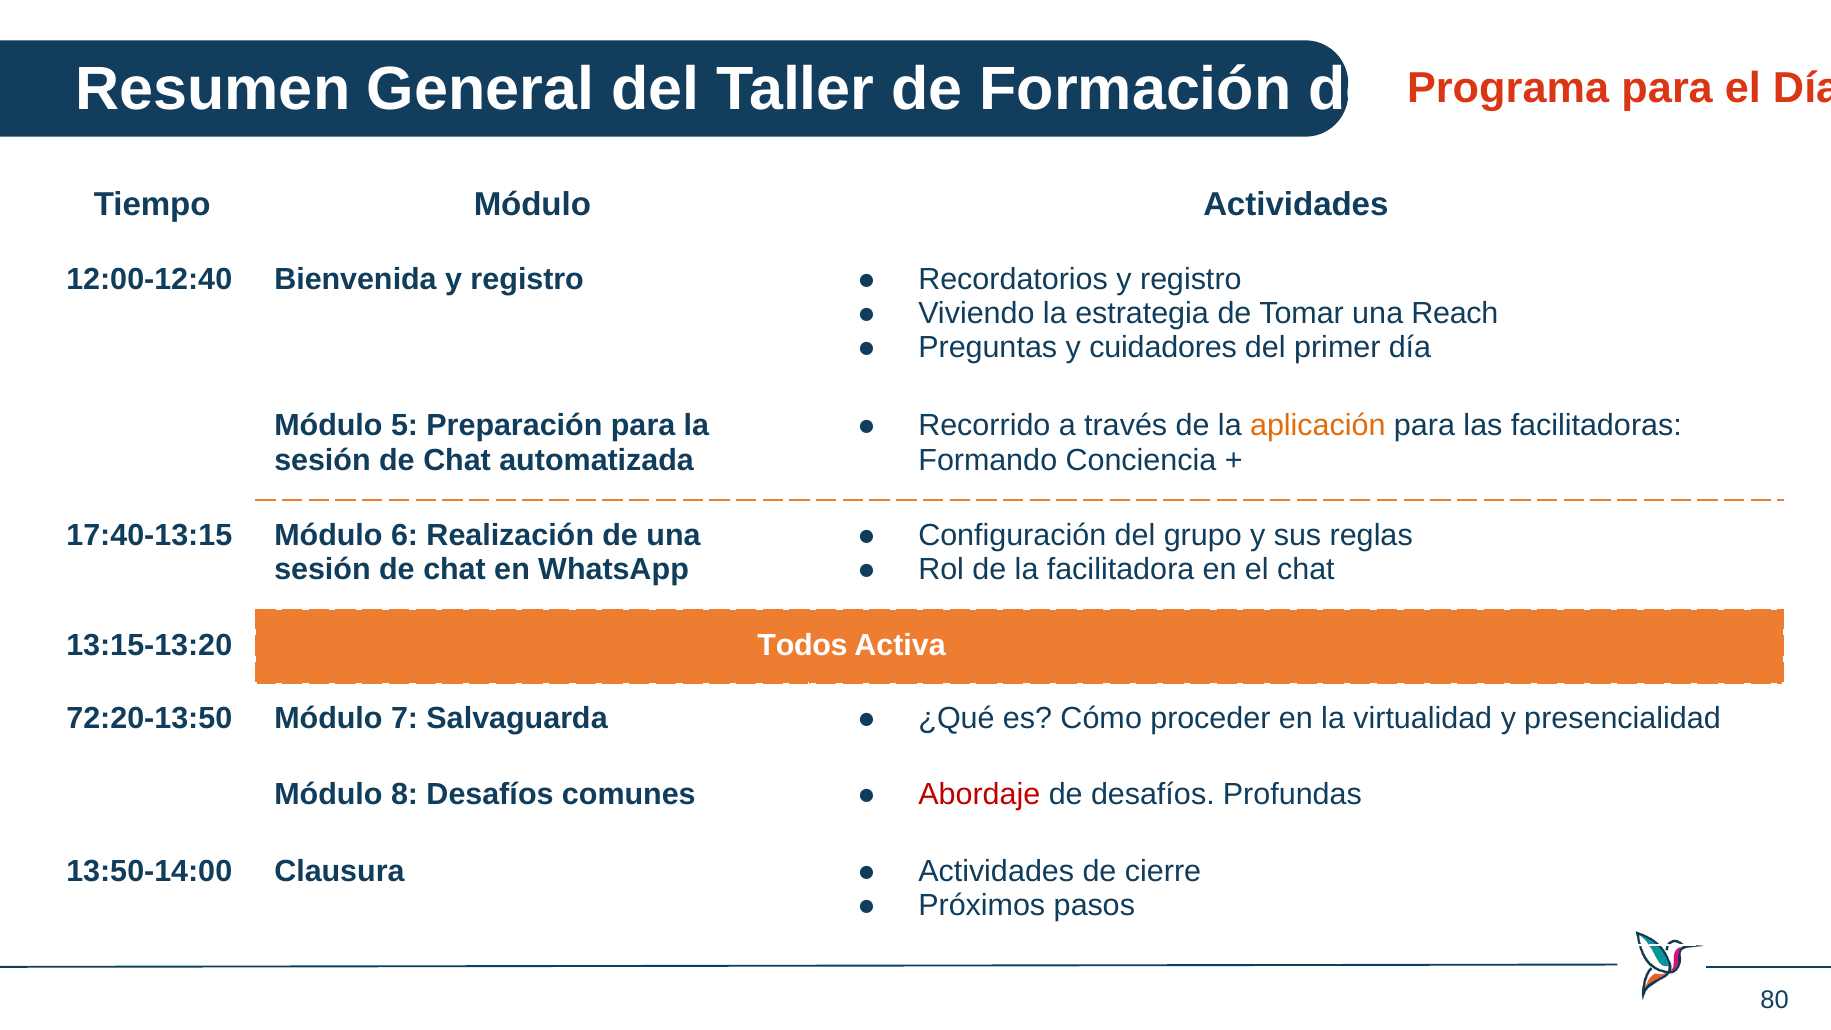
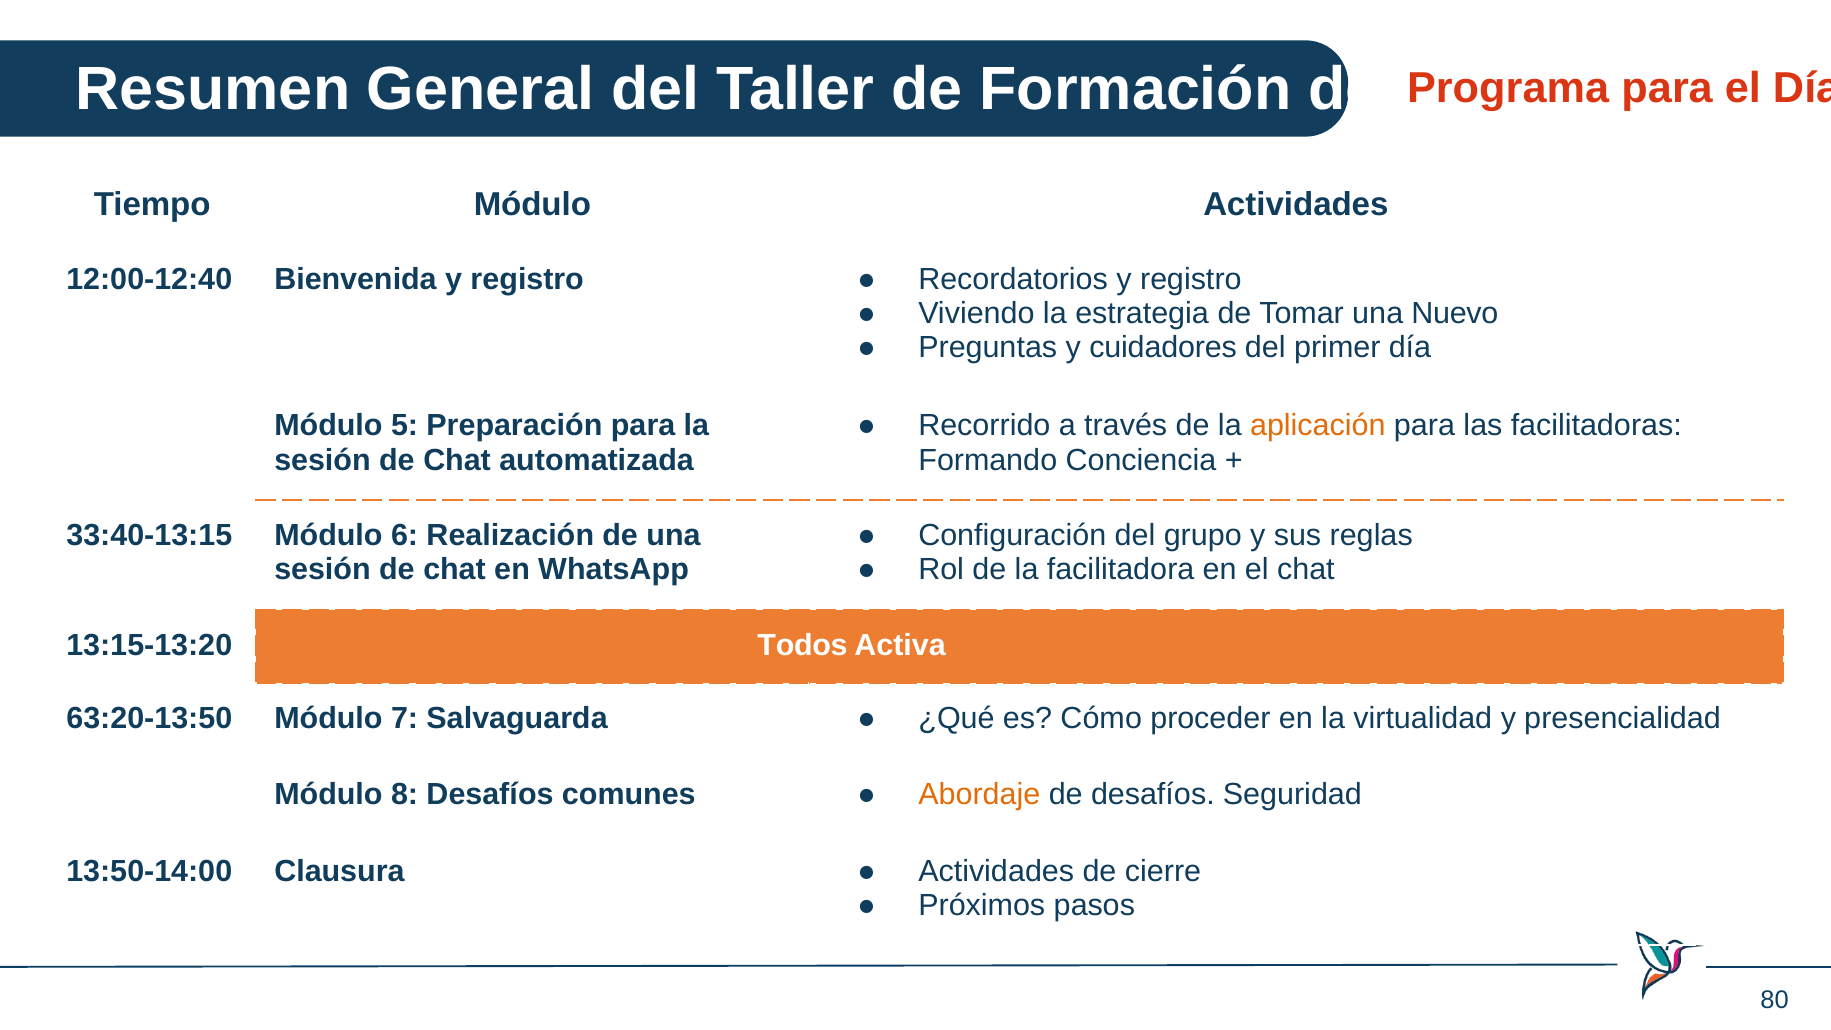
Reach: Reach -> Nuevo
17:40-13:15: 17:40-13:15 -> 33:40-13:15
72:20-13:50: 72:20-13:50 -> 63:20-13:50
Abordaje colour: red -> orange
Profundas: Profundas -> Seguridad
